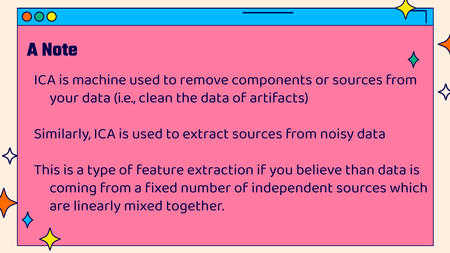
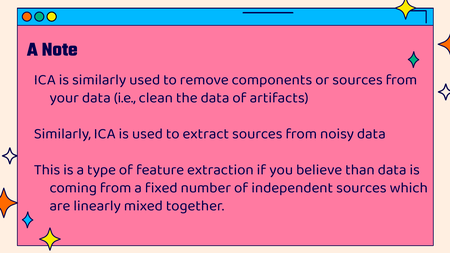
is machine: machine -> similarly
